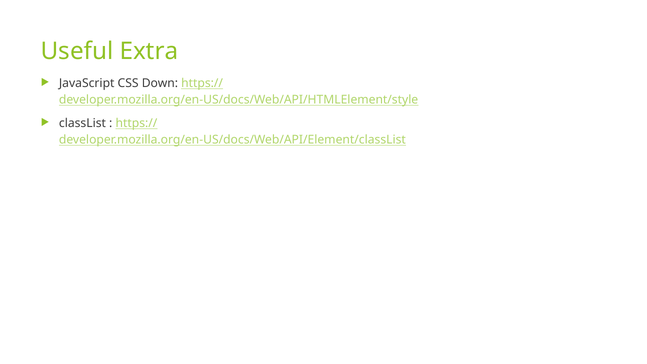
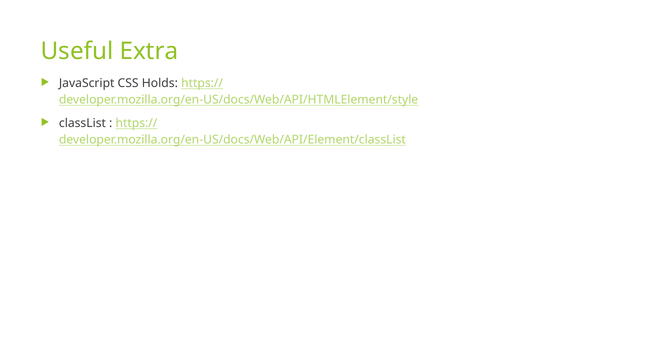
Down: Down -> Holds
